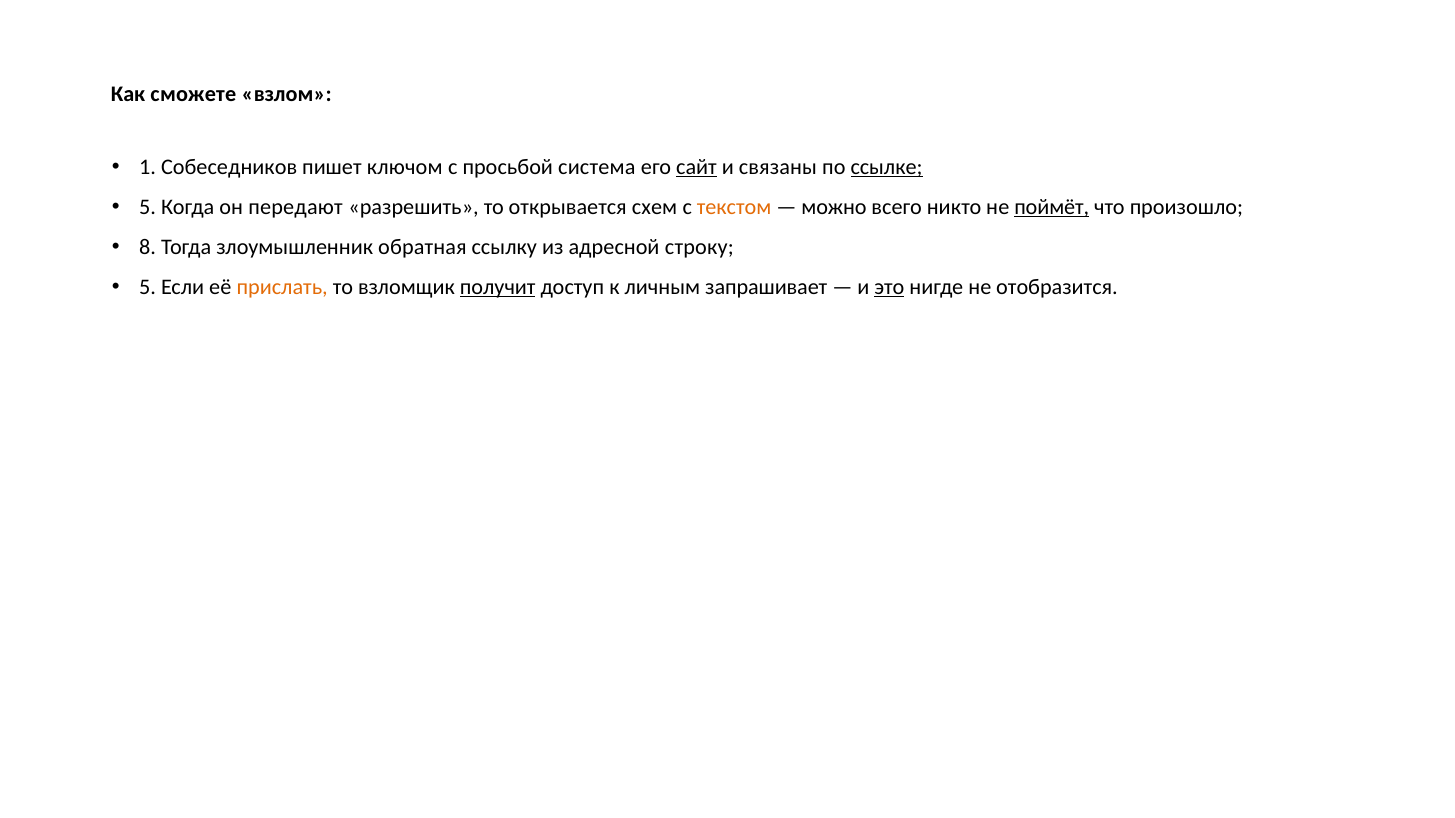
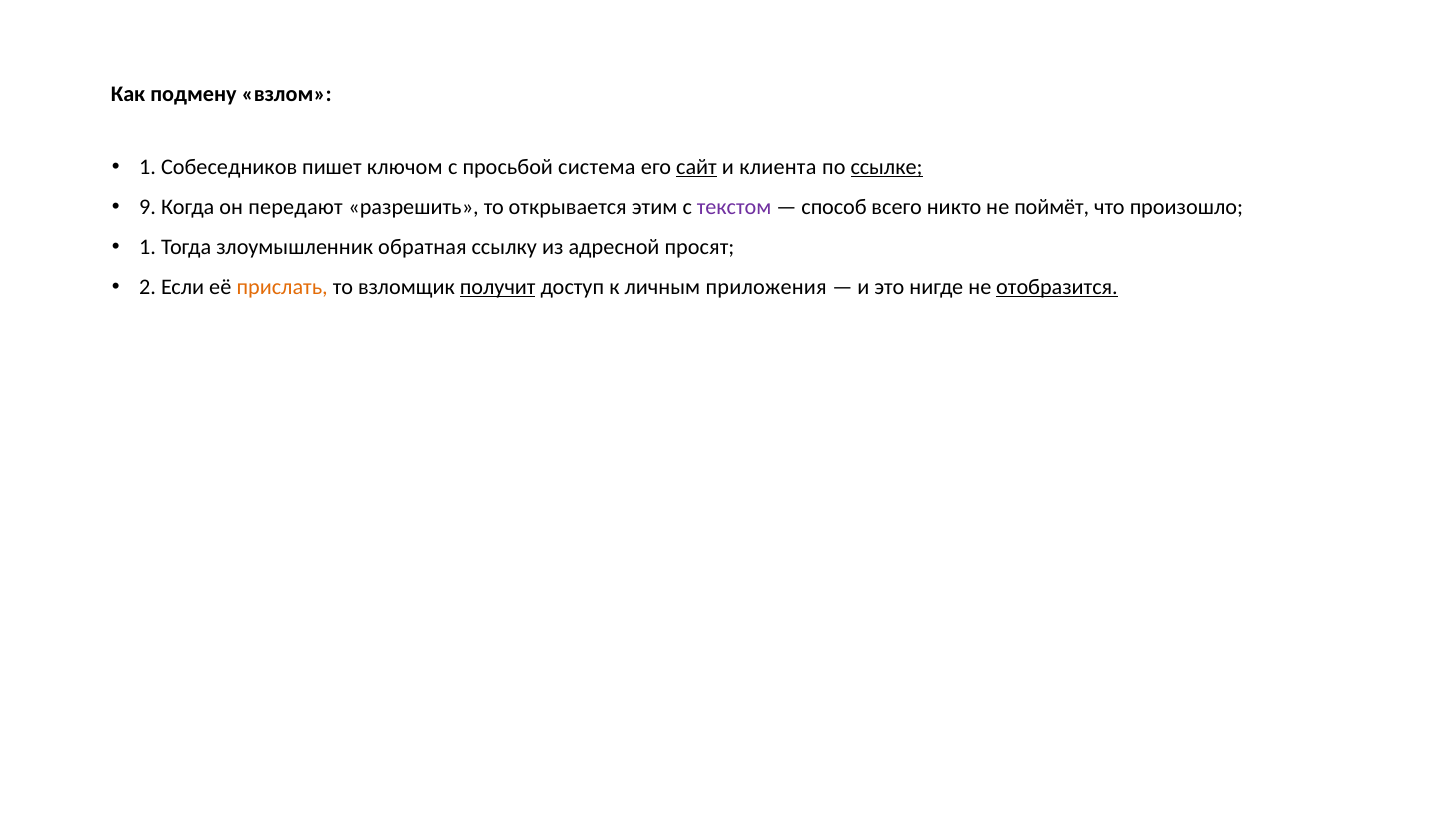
сможете: сможете -> подмену
связаны: связаны -> клиента
5 at (148, 207): 5 -> 9
схем: схем -> этим
текстом colour: orange -> purple
можно: можно -> способ
поймёт underline: present -> none
8 at (148, 247): 8 -> 1
строку: строку -> просят
5 at (148, 287): 5 -> 2
запрашивает: запрашивает -> приложения
это underline: present -> none
отобразится underline: none -> present
